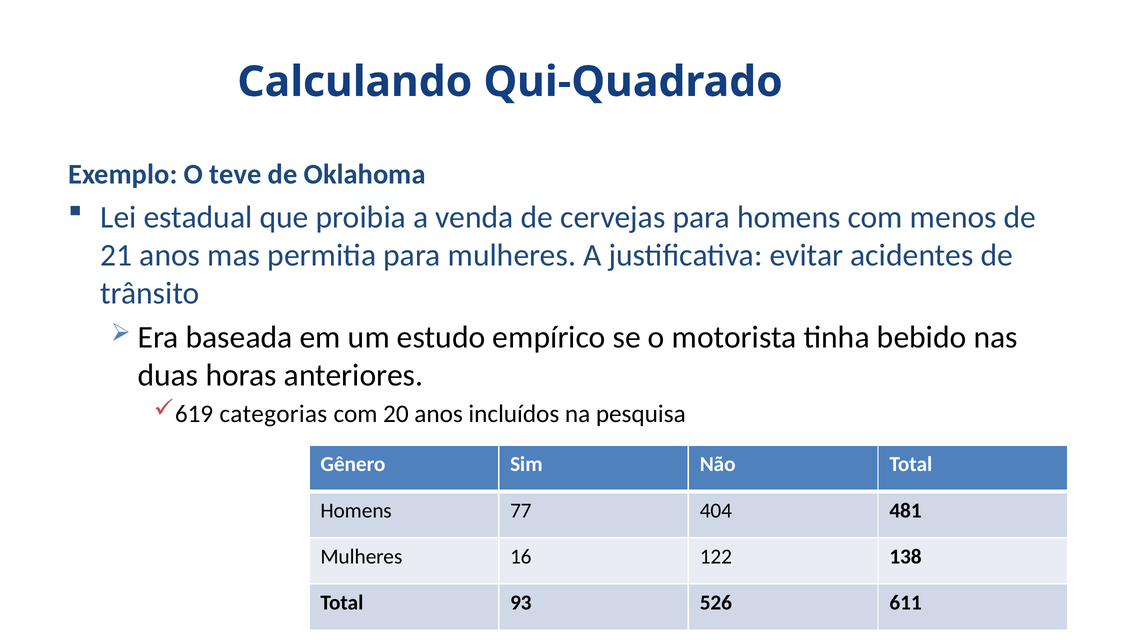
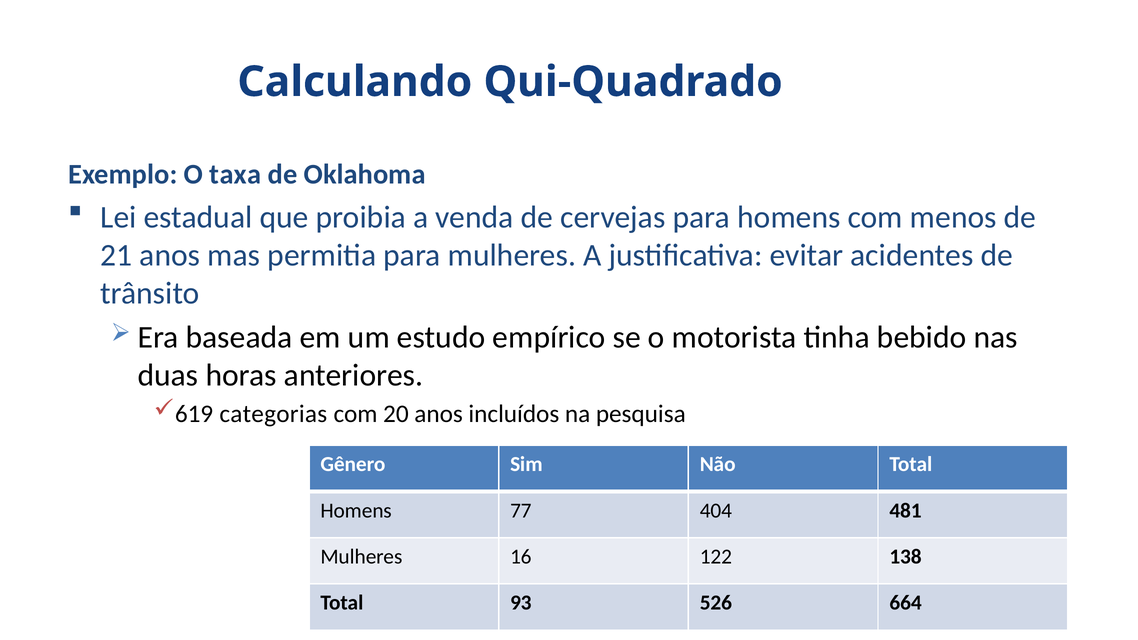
teve: teve -> taxa
611: 611 -> 664
